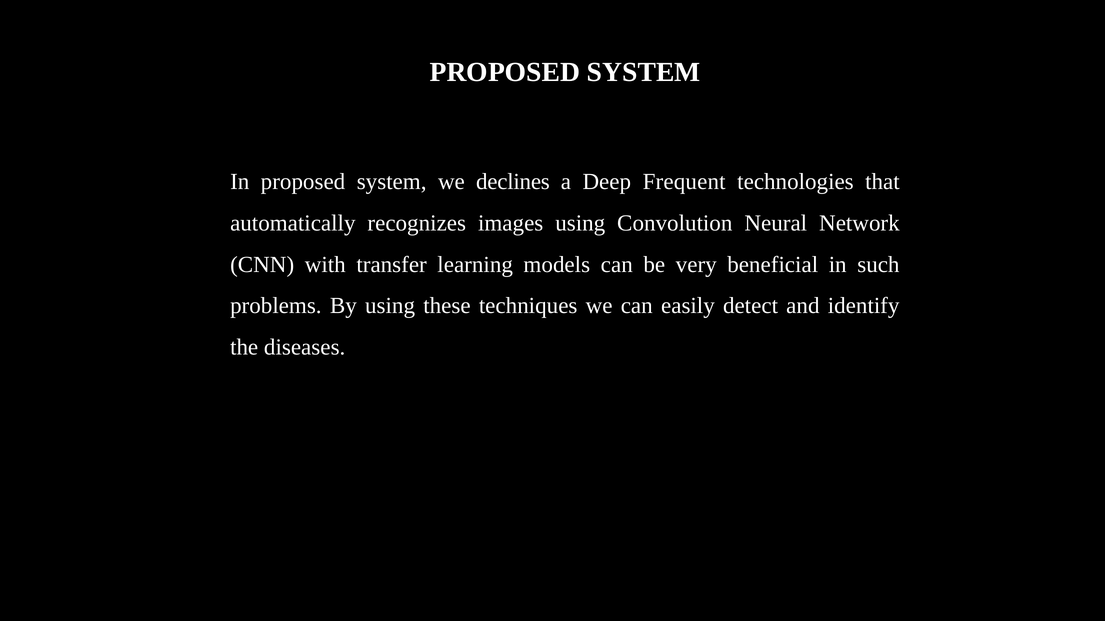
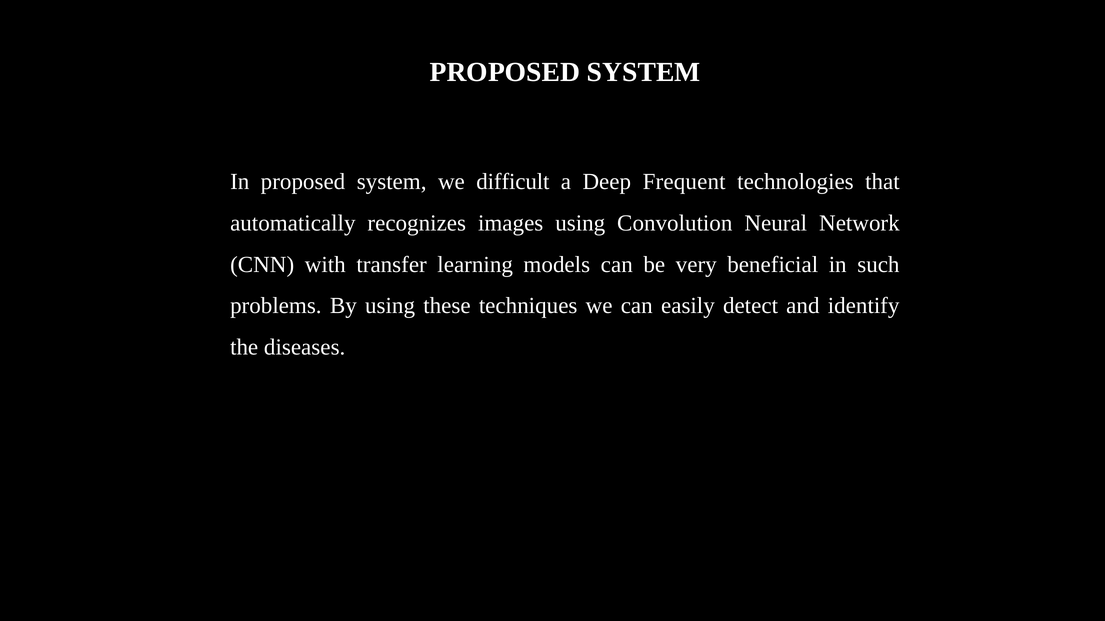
declines: declines -> difficult
